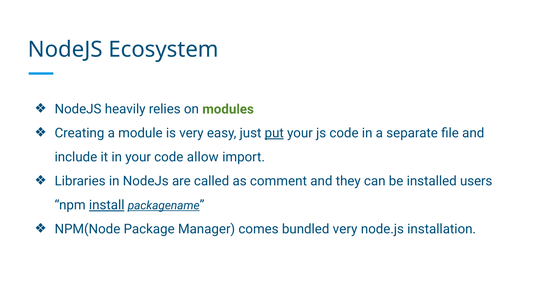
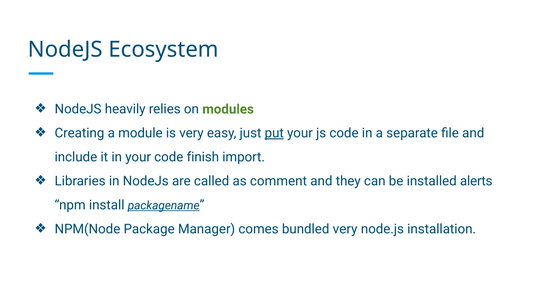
allow: allow -> finish
users: users -> alerts
install underline: present -> none
